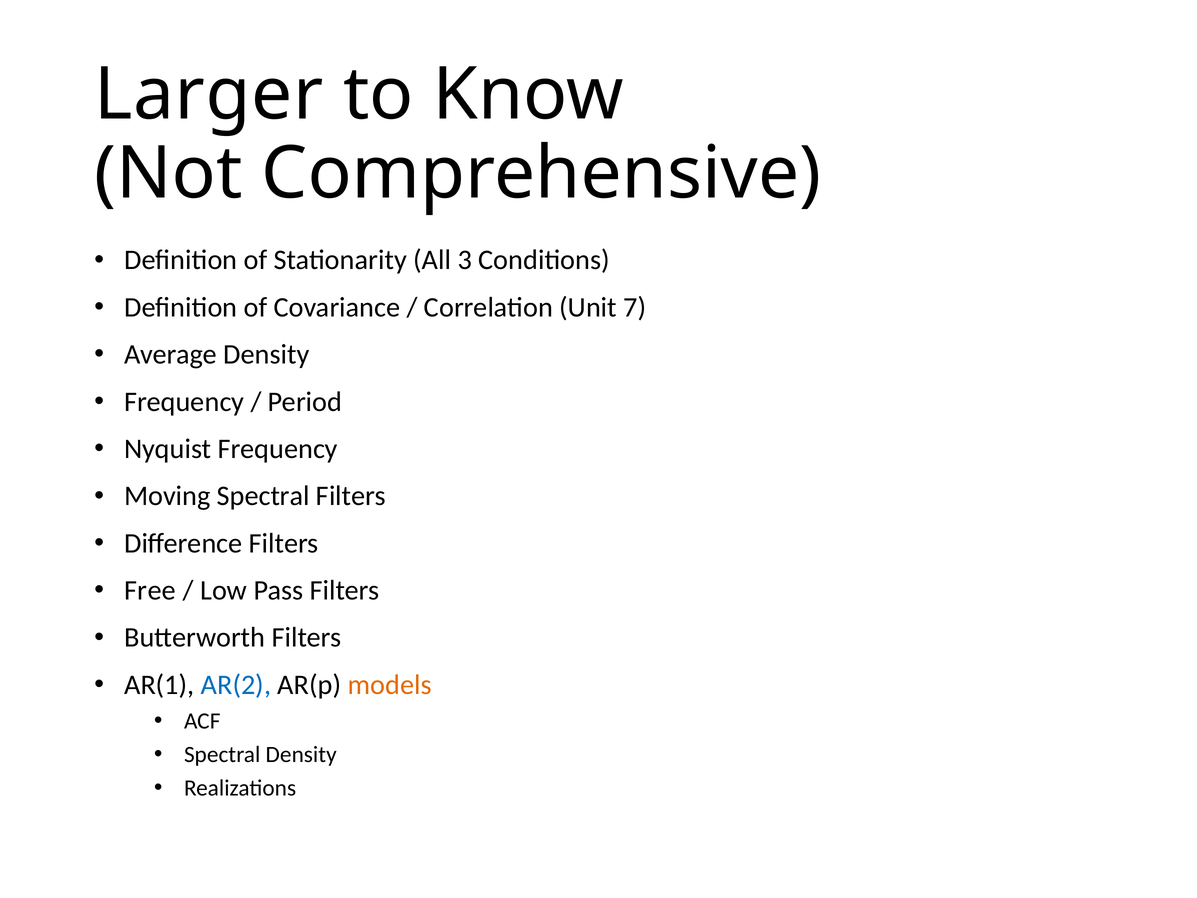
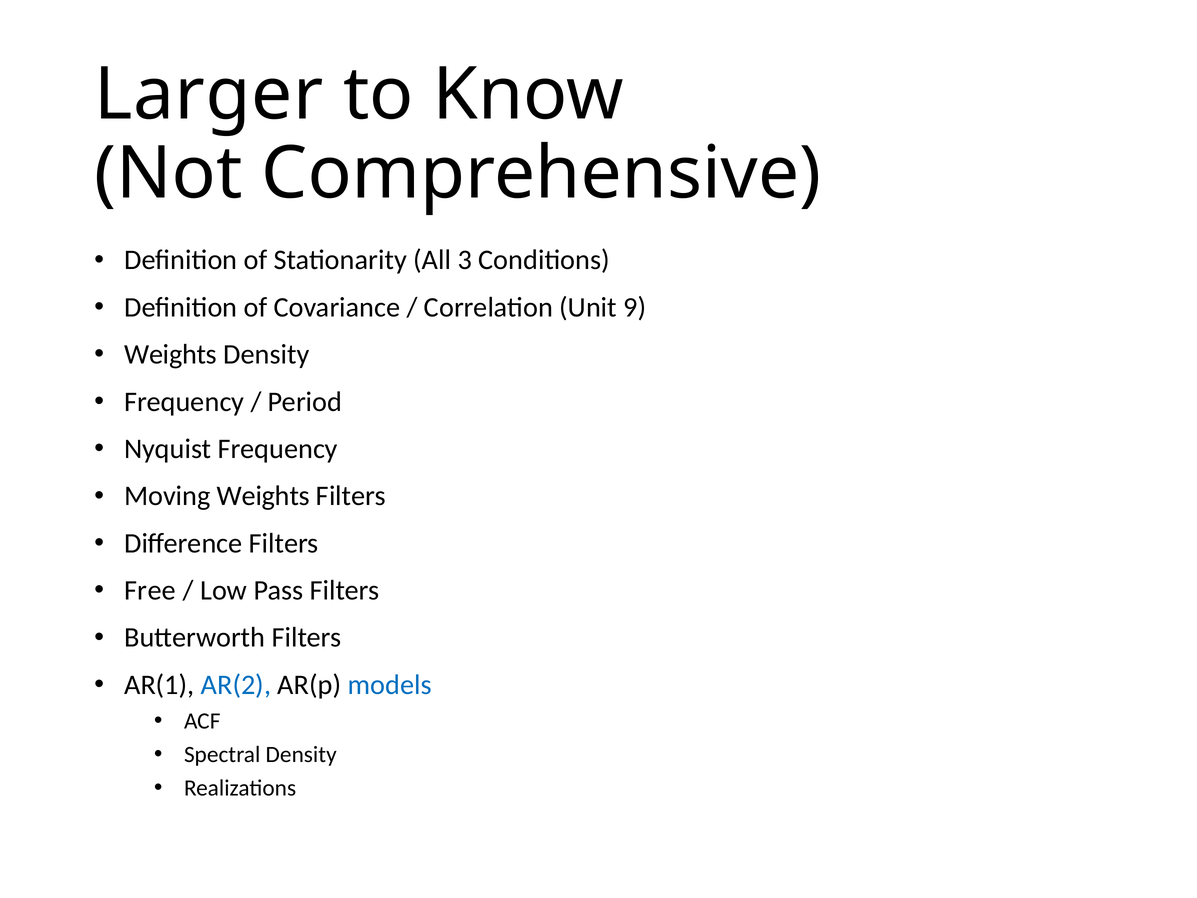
7: 7 -> 9
Average at (171, 354): Average -> Weights
Moving Spectral: Spectral -> Weights
models colour: orange -> blue
